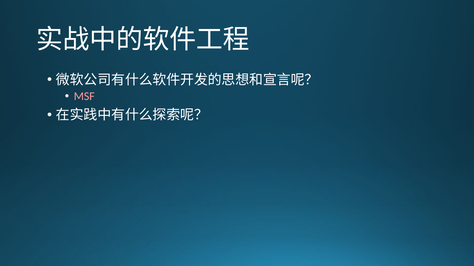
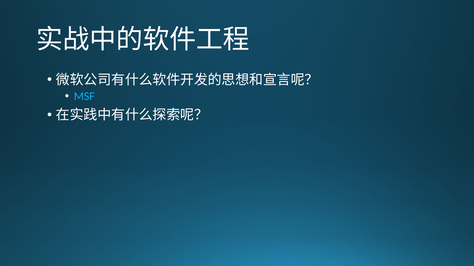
MSF colour: pink -> light blue
